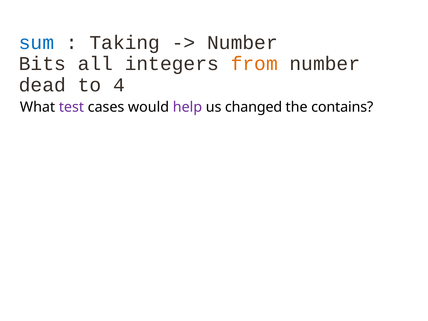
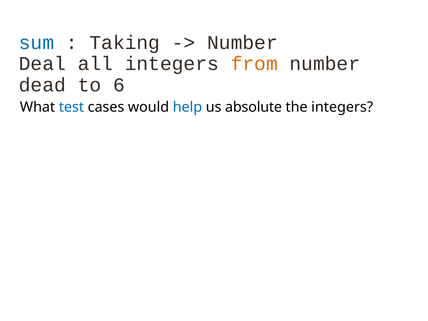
Bits: Bits -> Deal
4: 4 -> 6
test colour: purple -> blue
help colour: purple -> blue
changed: changed -> absolute
the contains: contains -> integers
